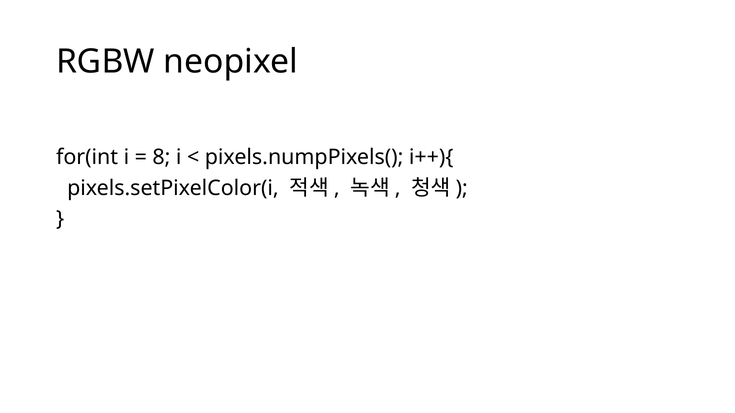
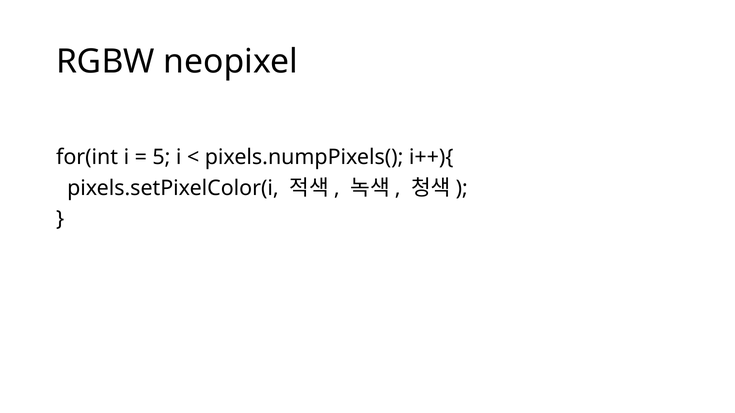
8: 8 -> 5
